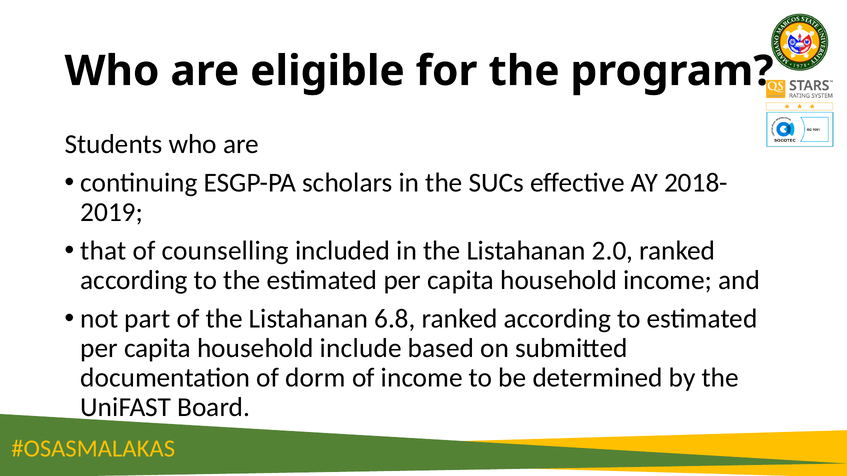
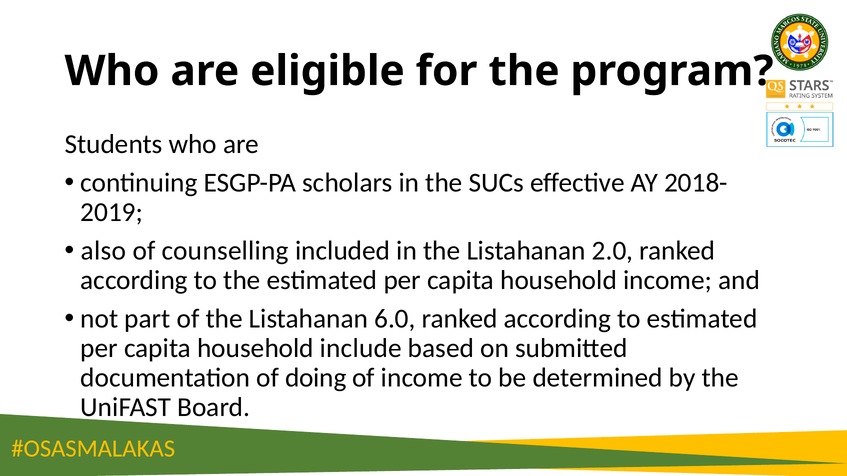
that: that -> also
6.8: 6.8 -> 6.0
dorm: dorm -> doing
